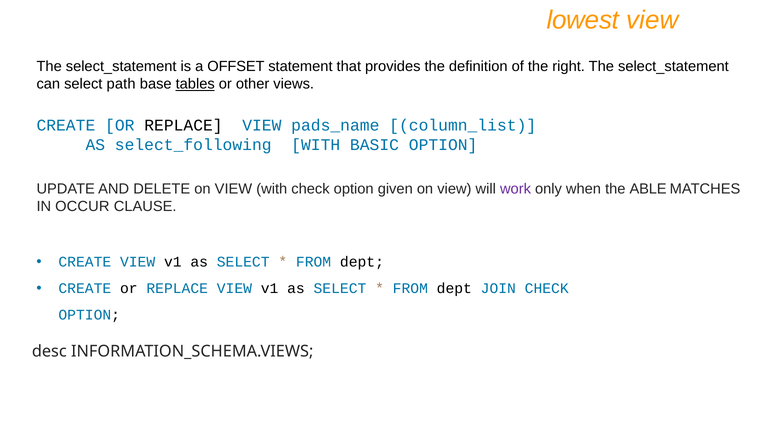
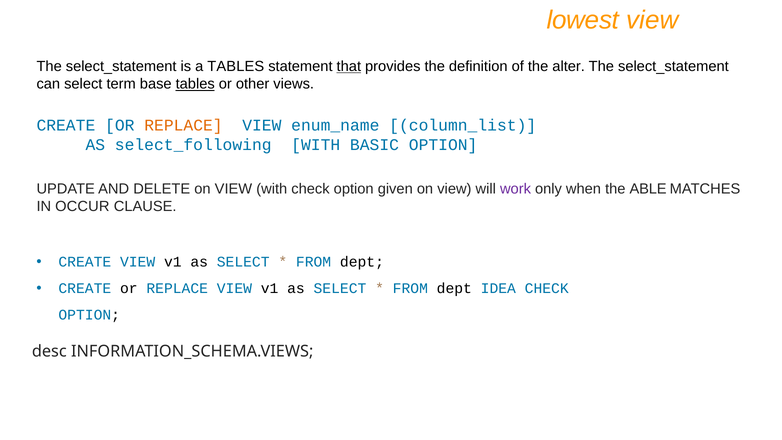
a OFFSET: OFFSET -> TABLES
that underline: none -> present
right: right -> alter
path: path -> term
REPLACE at (183, 125) colour: black -> orange
pads_name: pads_name -> enum_name
JOIN: JOIN -> IDEA
